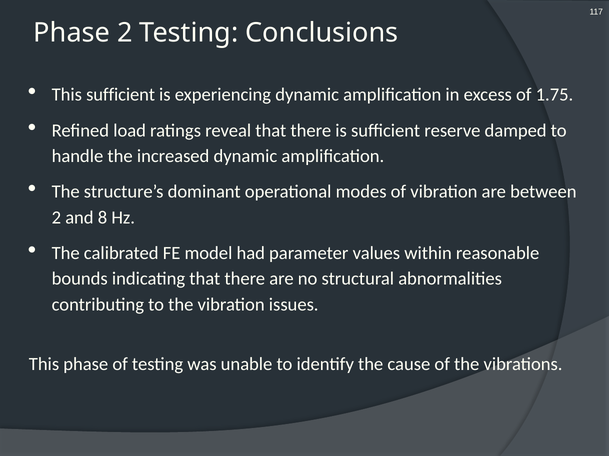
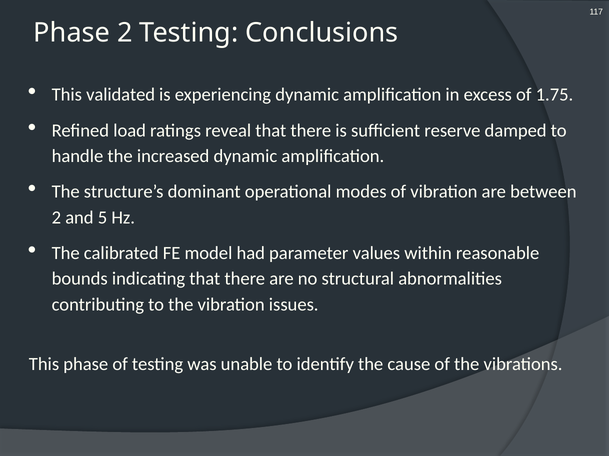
This sufficient: sufficient -> validated
8: 8 -> 5
